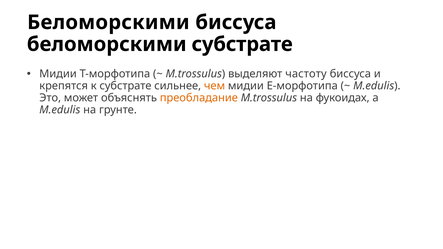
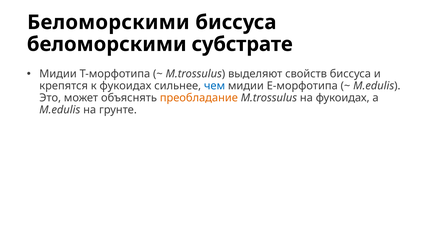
частоту: частоту -> свойств
к субстрате: субстрате -> фукоидах
чем colour: orange -> blue
